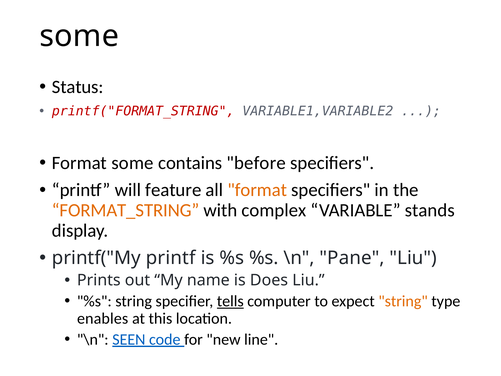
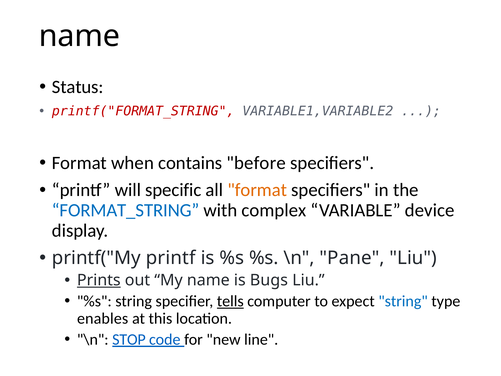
some at (79, 36): some -> name
Format some: some -> when
feature: feature -> specific
FORMAT_STRING colour: orange -> blue
stands: stands -> device
Prints underline: none -> present
Does: Does -> Bugs
string at (403, 301) colour: orange -> blue
SEEN: SEEN -> STOP
